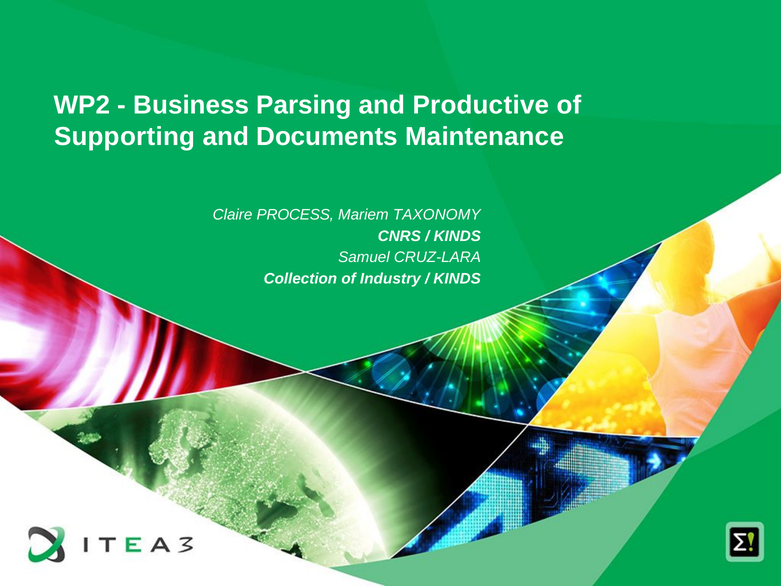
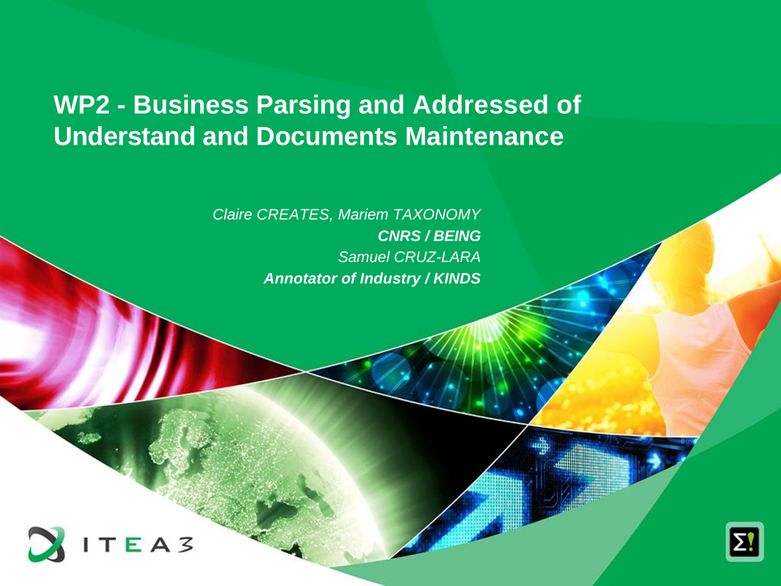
Productive: Productive -> Addressed
Supporting: Supporting -> Understand
PROCESS: PROCESS -> CREATES
KINDS at (457, 236): KINDS -> BEING
Collection: Collection -> Annotator
